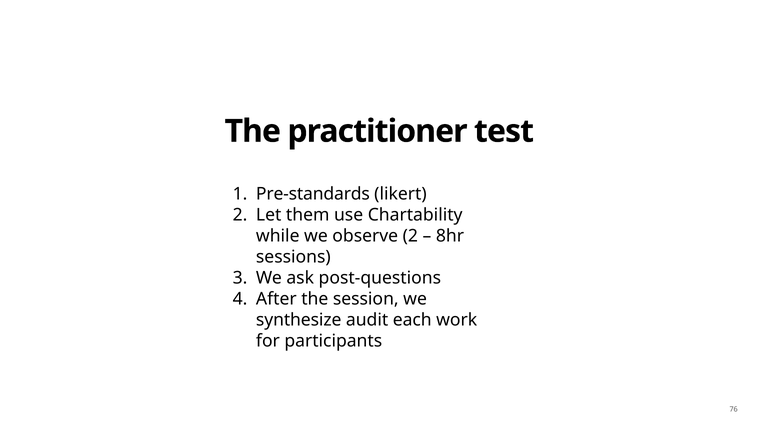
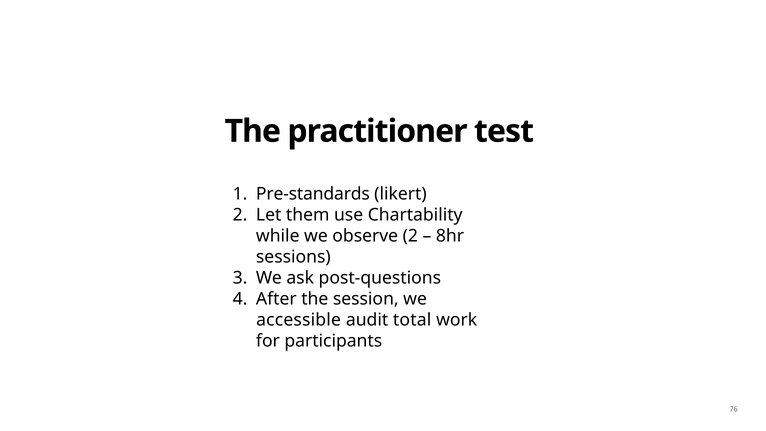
synthesize: synthesize -> accessible
each: each -> total
